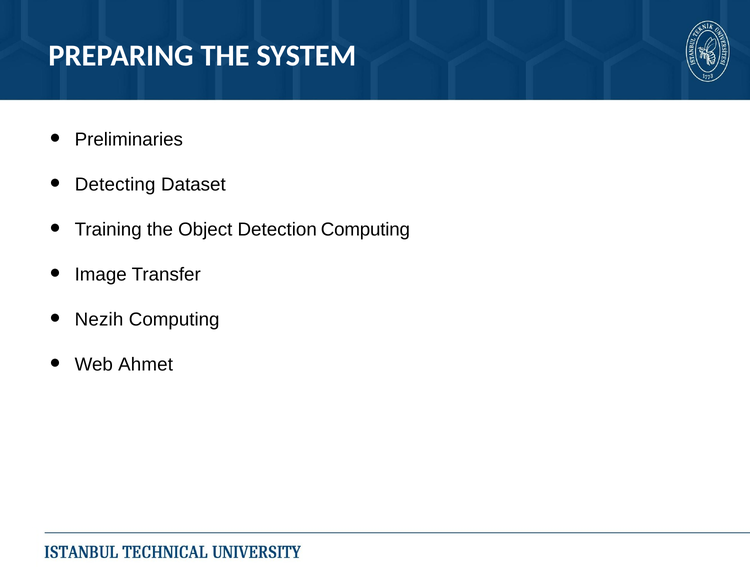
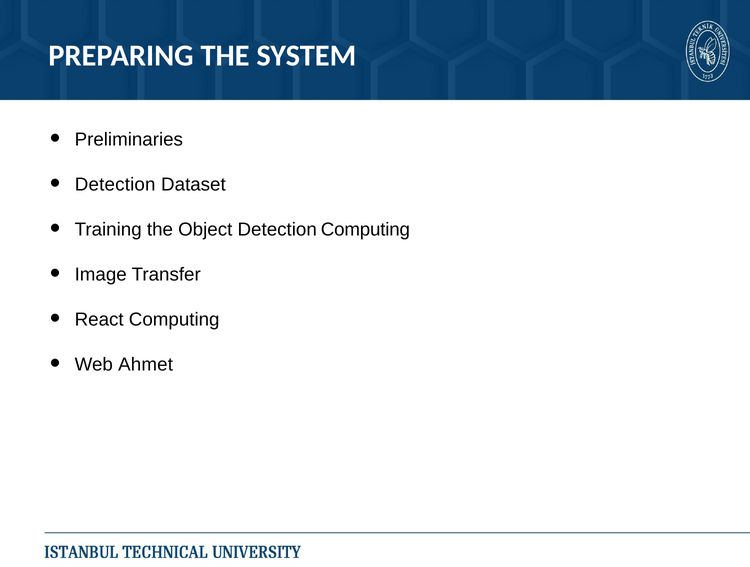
Detecting at (115, 185): Detecting -> Detection
Nezih: Nezih -> React
